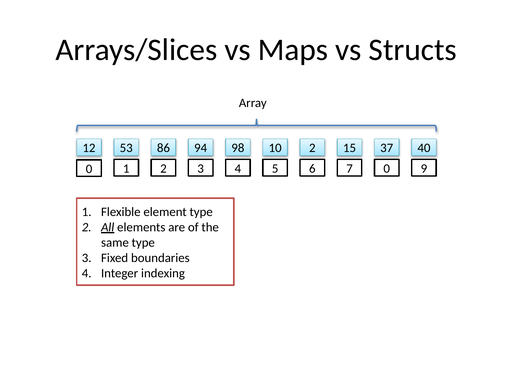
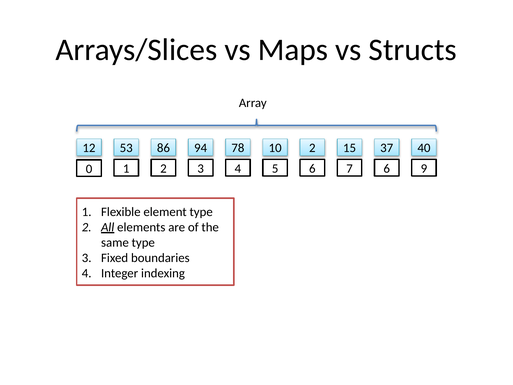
98: 98 -> 78
7 0: 0 -> 6
